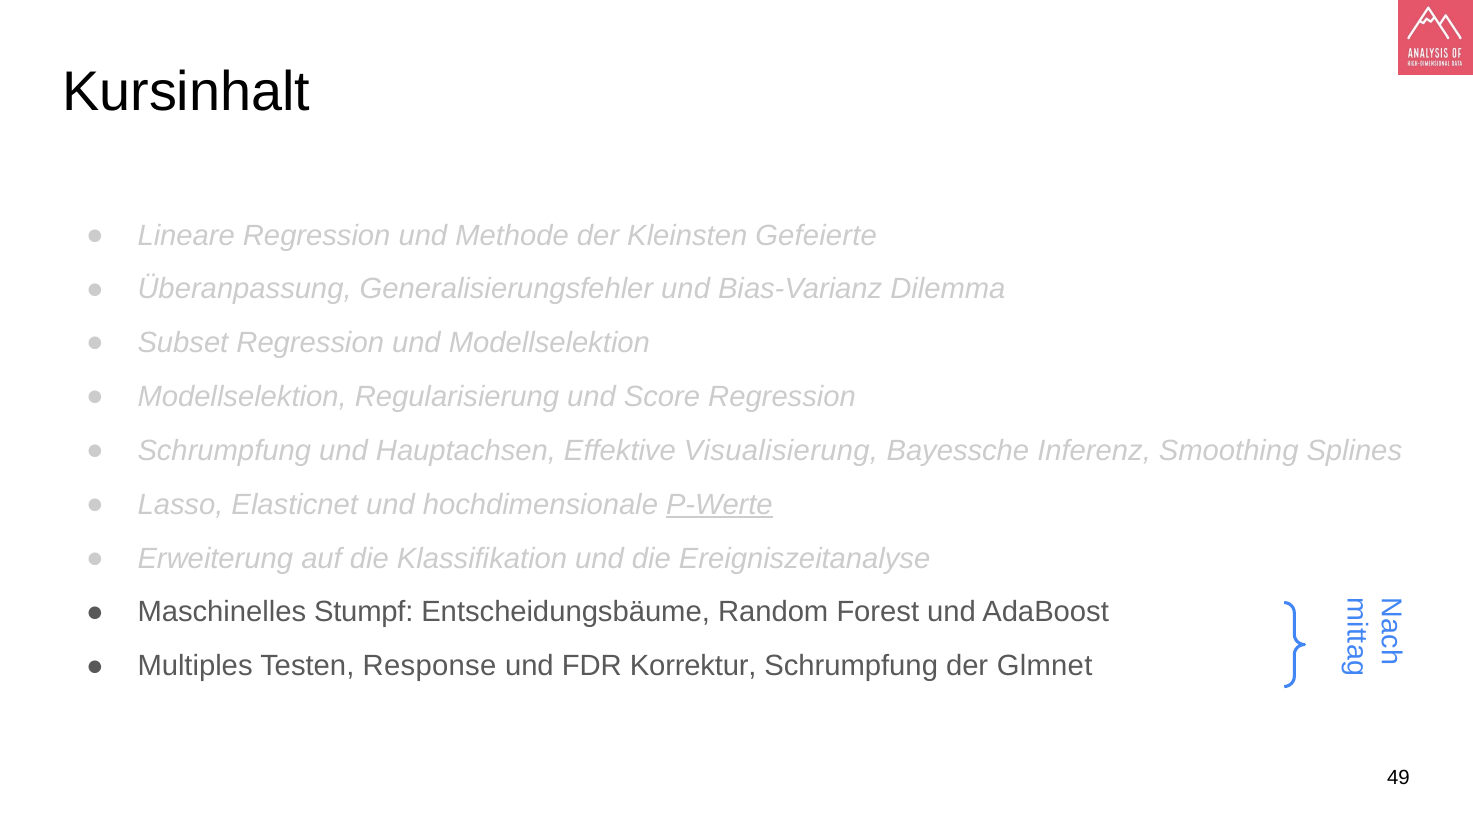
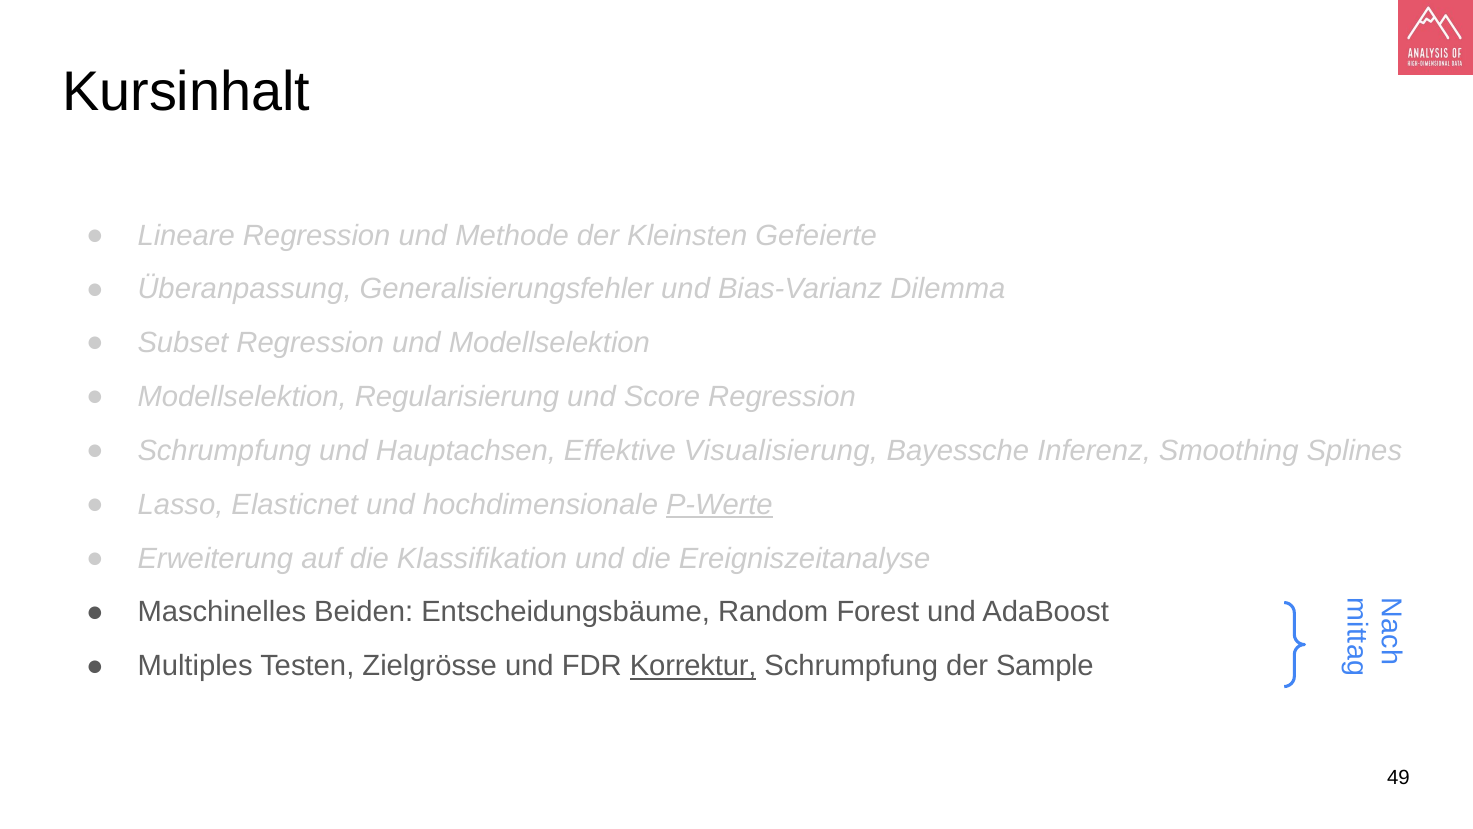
Stumpf: Stumpf -> Beiden
Response: Response -> Zielgrösse
Korrektur underline: none -> present
Glmnet: Glmnet -> Sample
